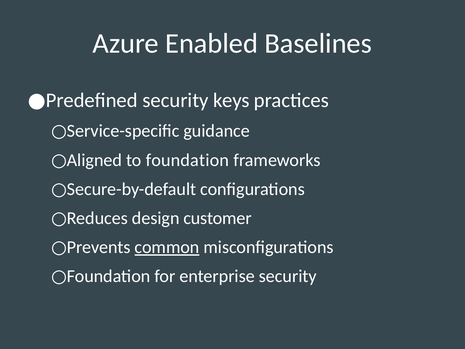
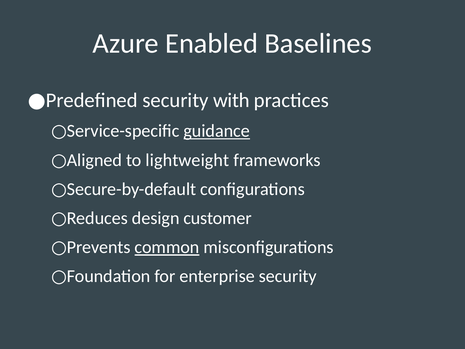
keys: keys -> with
guidance underline: none -> present
foundation: foundation -> lightweight
